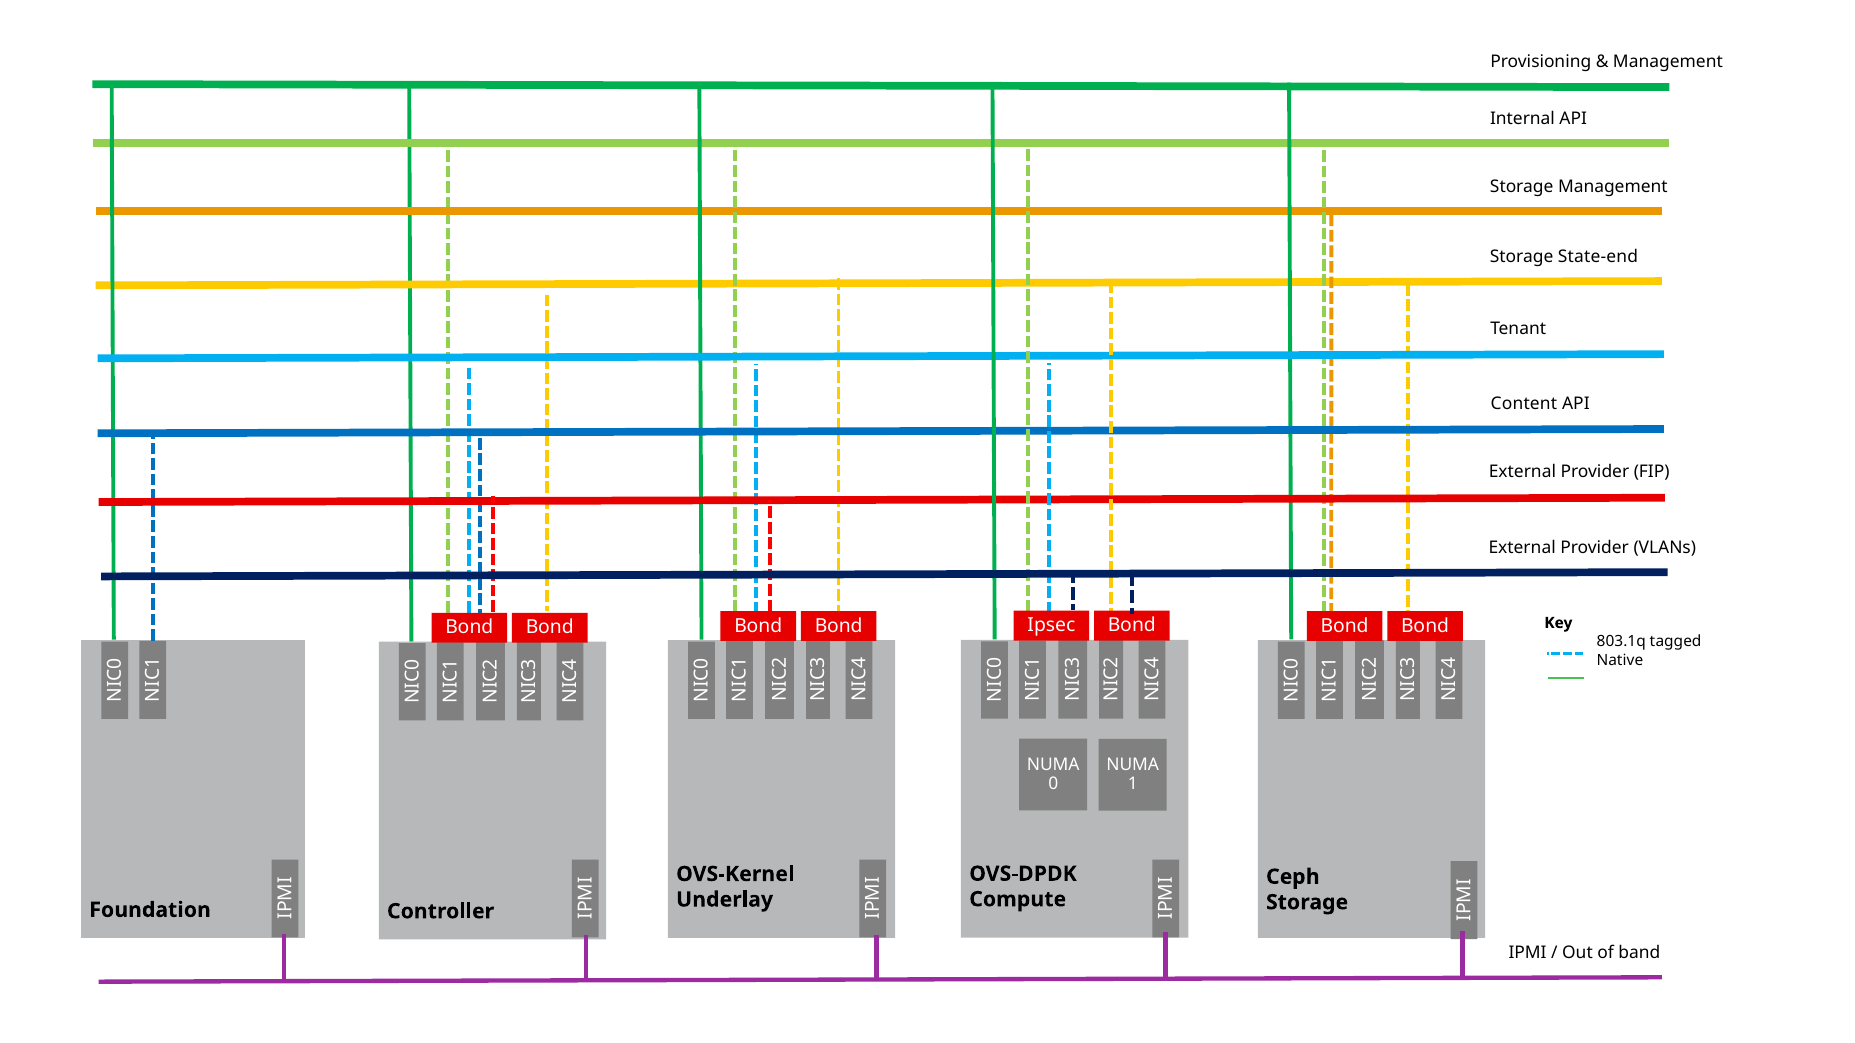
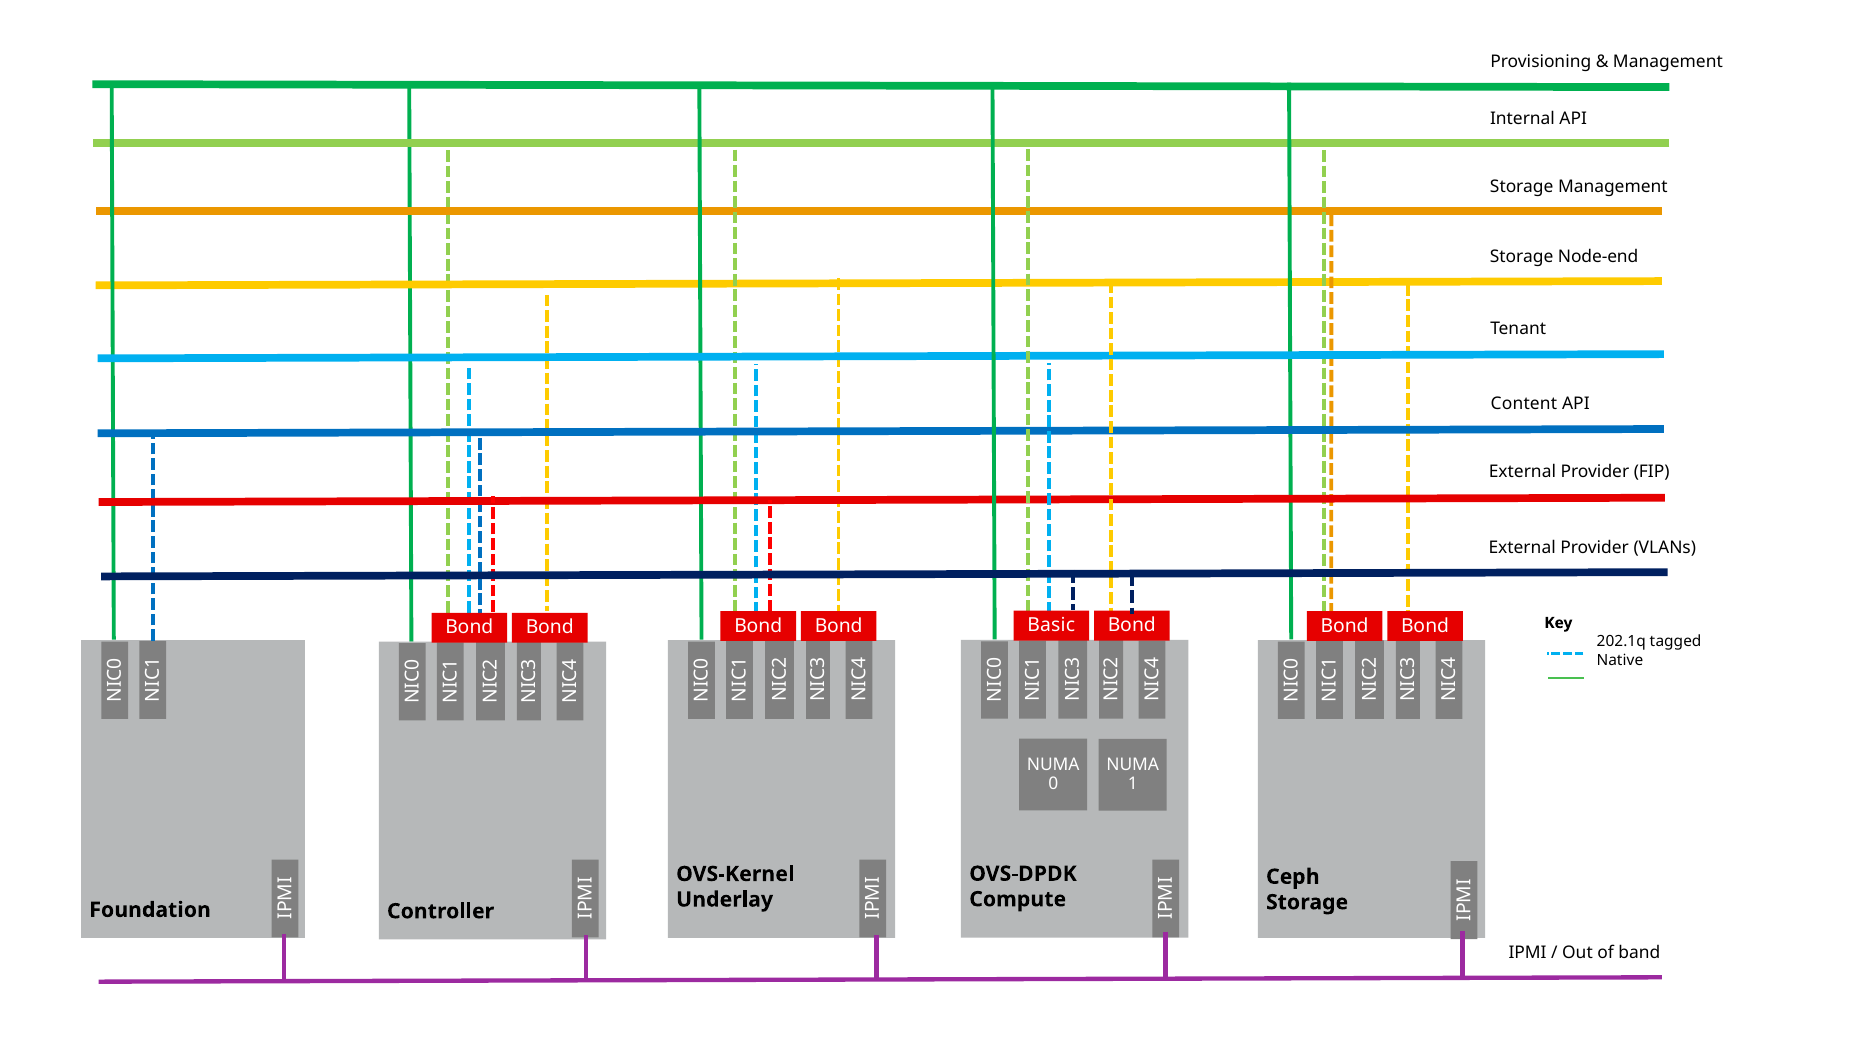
State-end: State-end -> Node-end
Ipsec: Ipsec -> Basic
803.1q: 803.1q -> 202.1q
